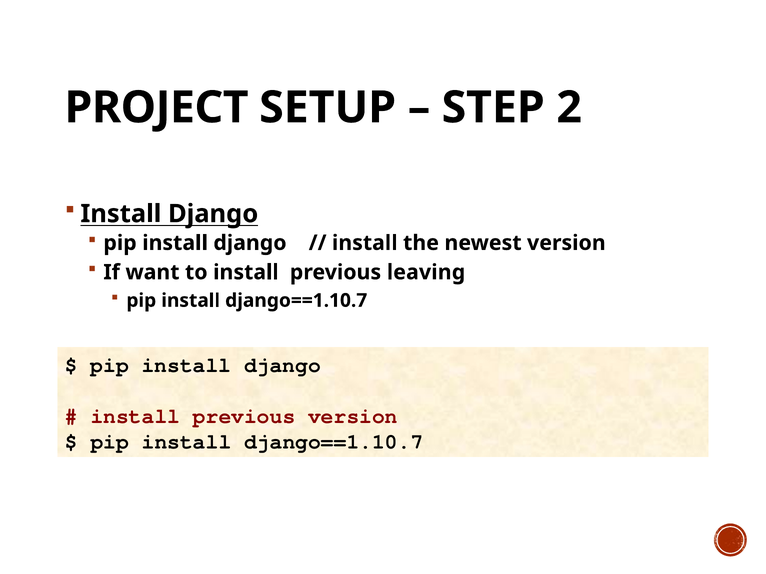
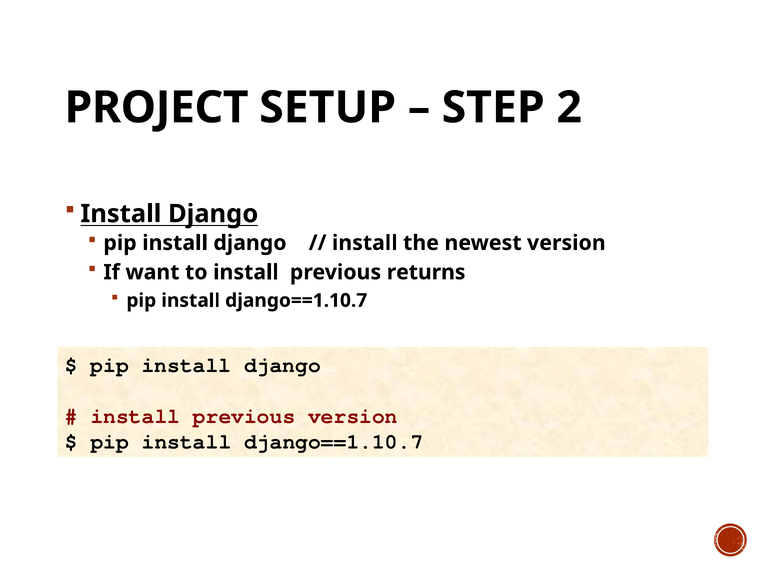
leaving: leaving -> returns
